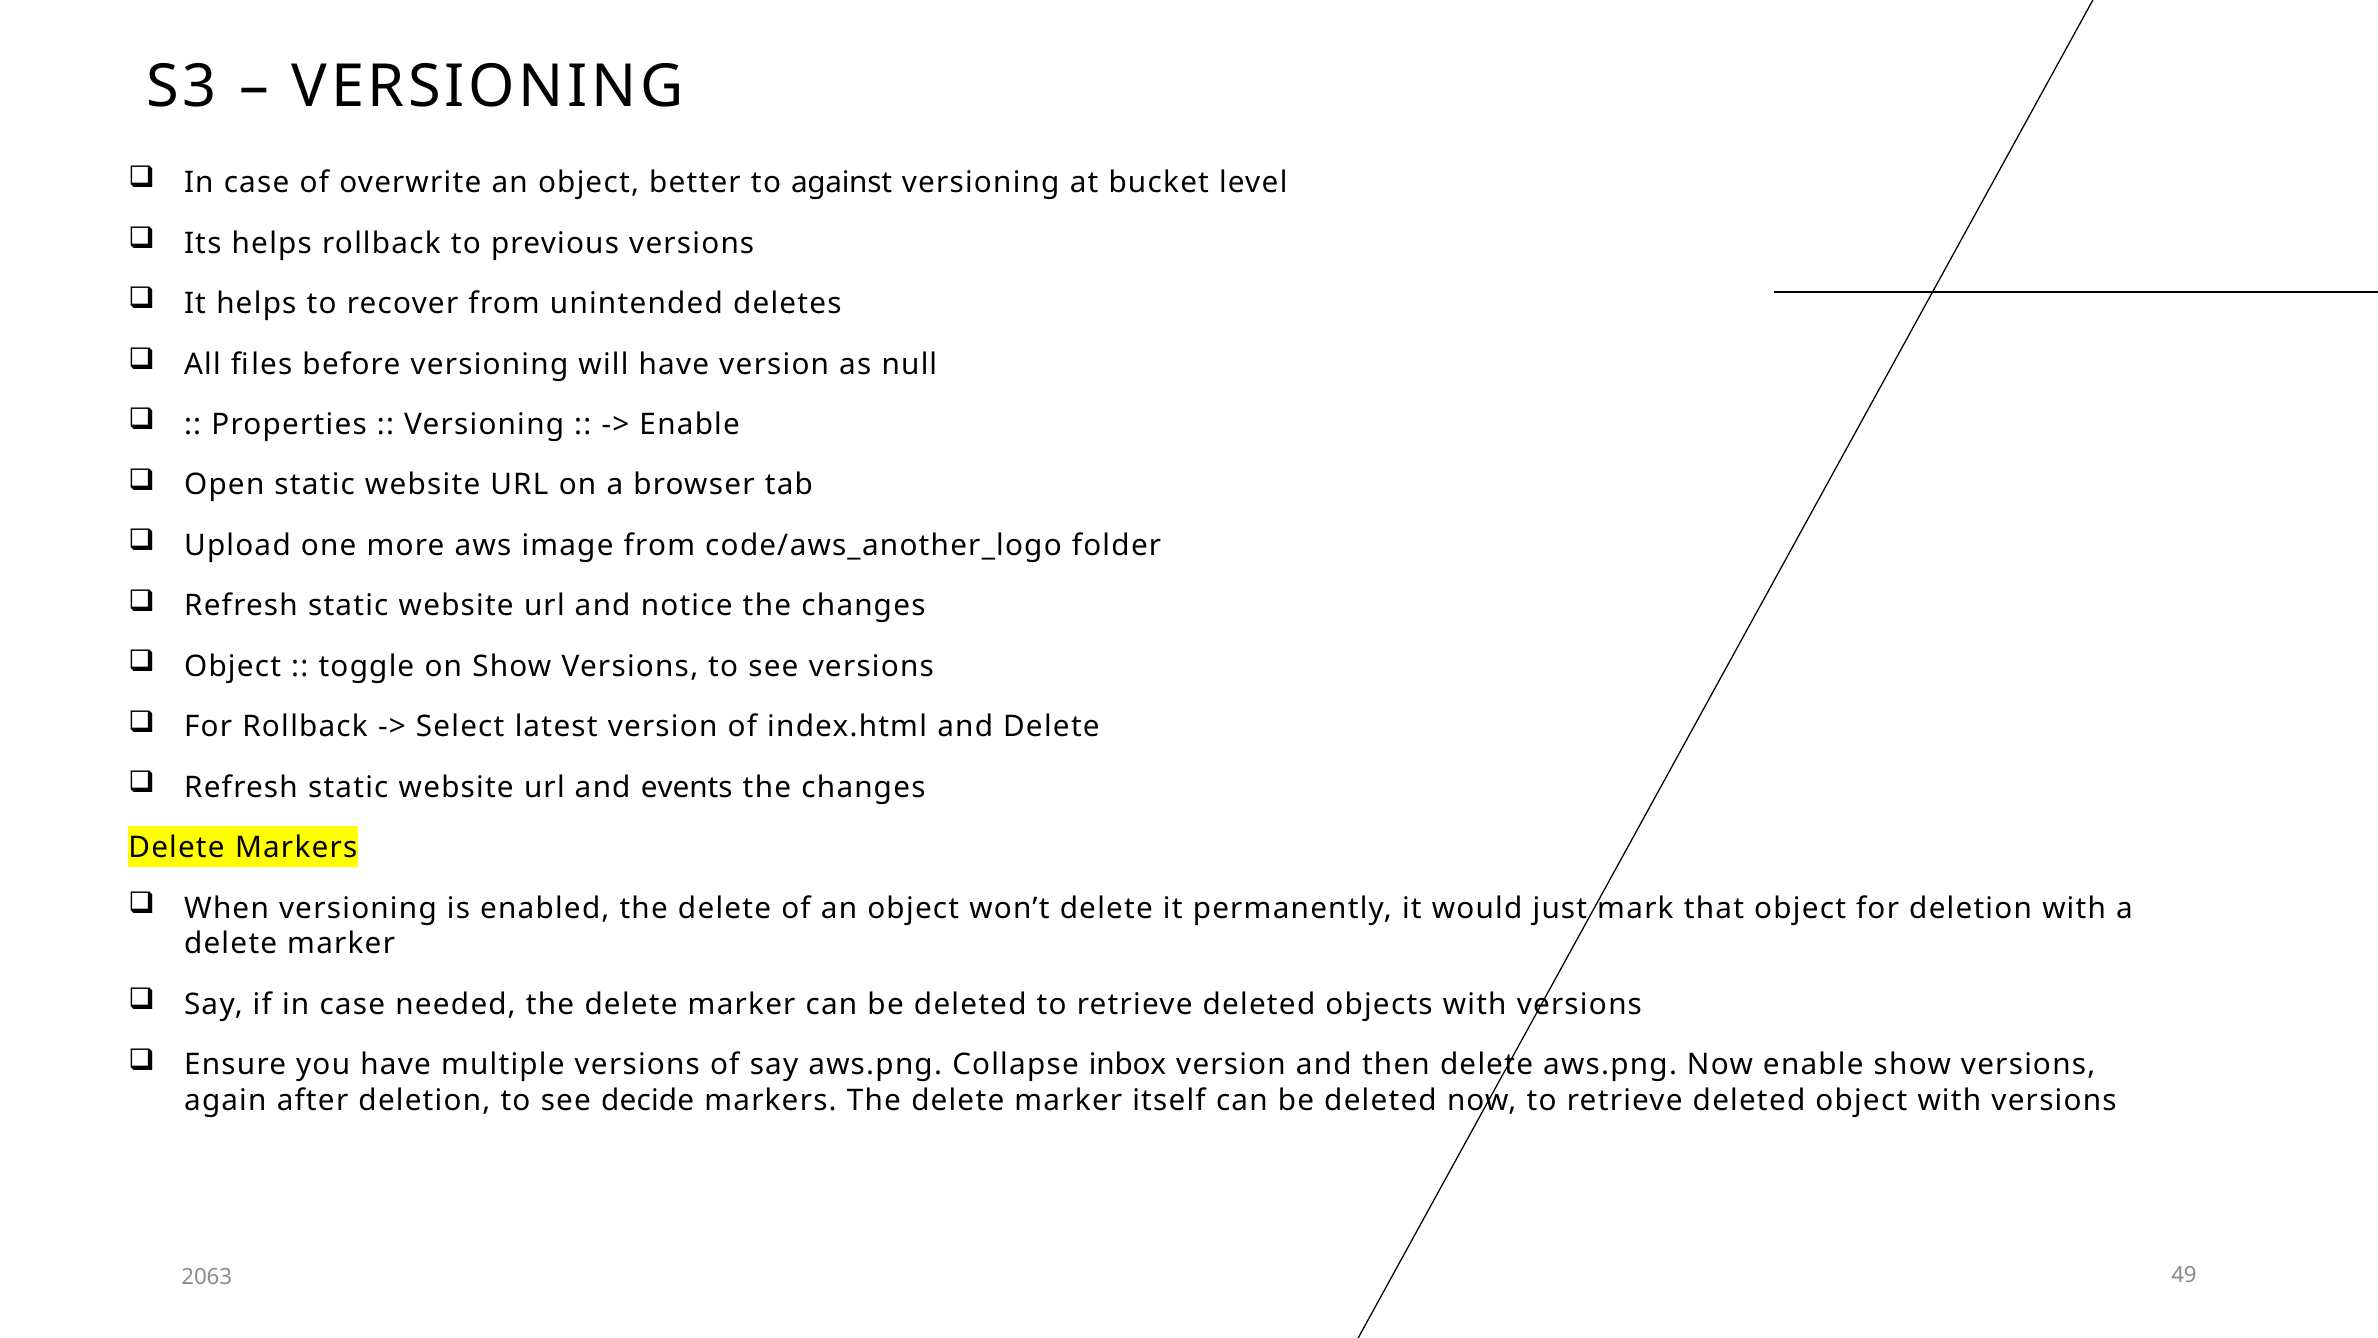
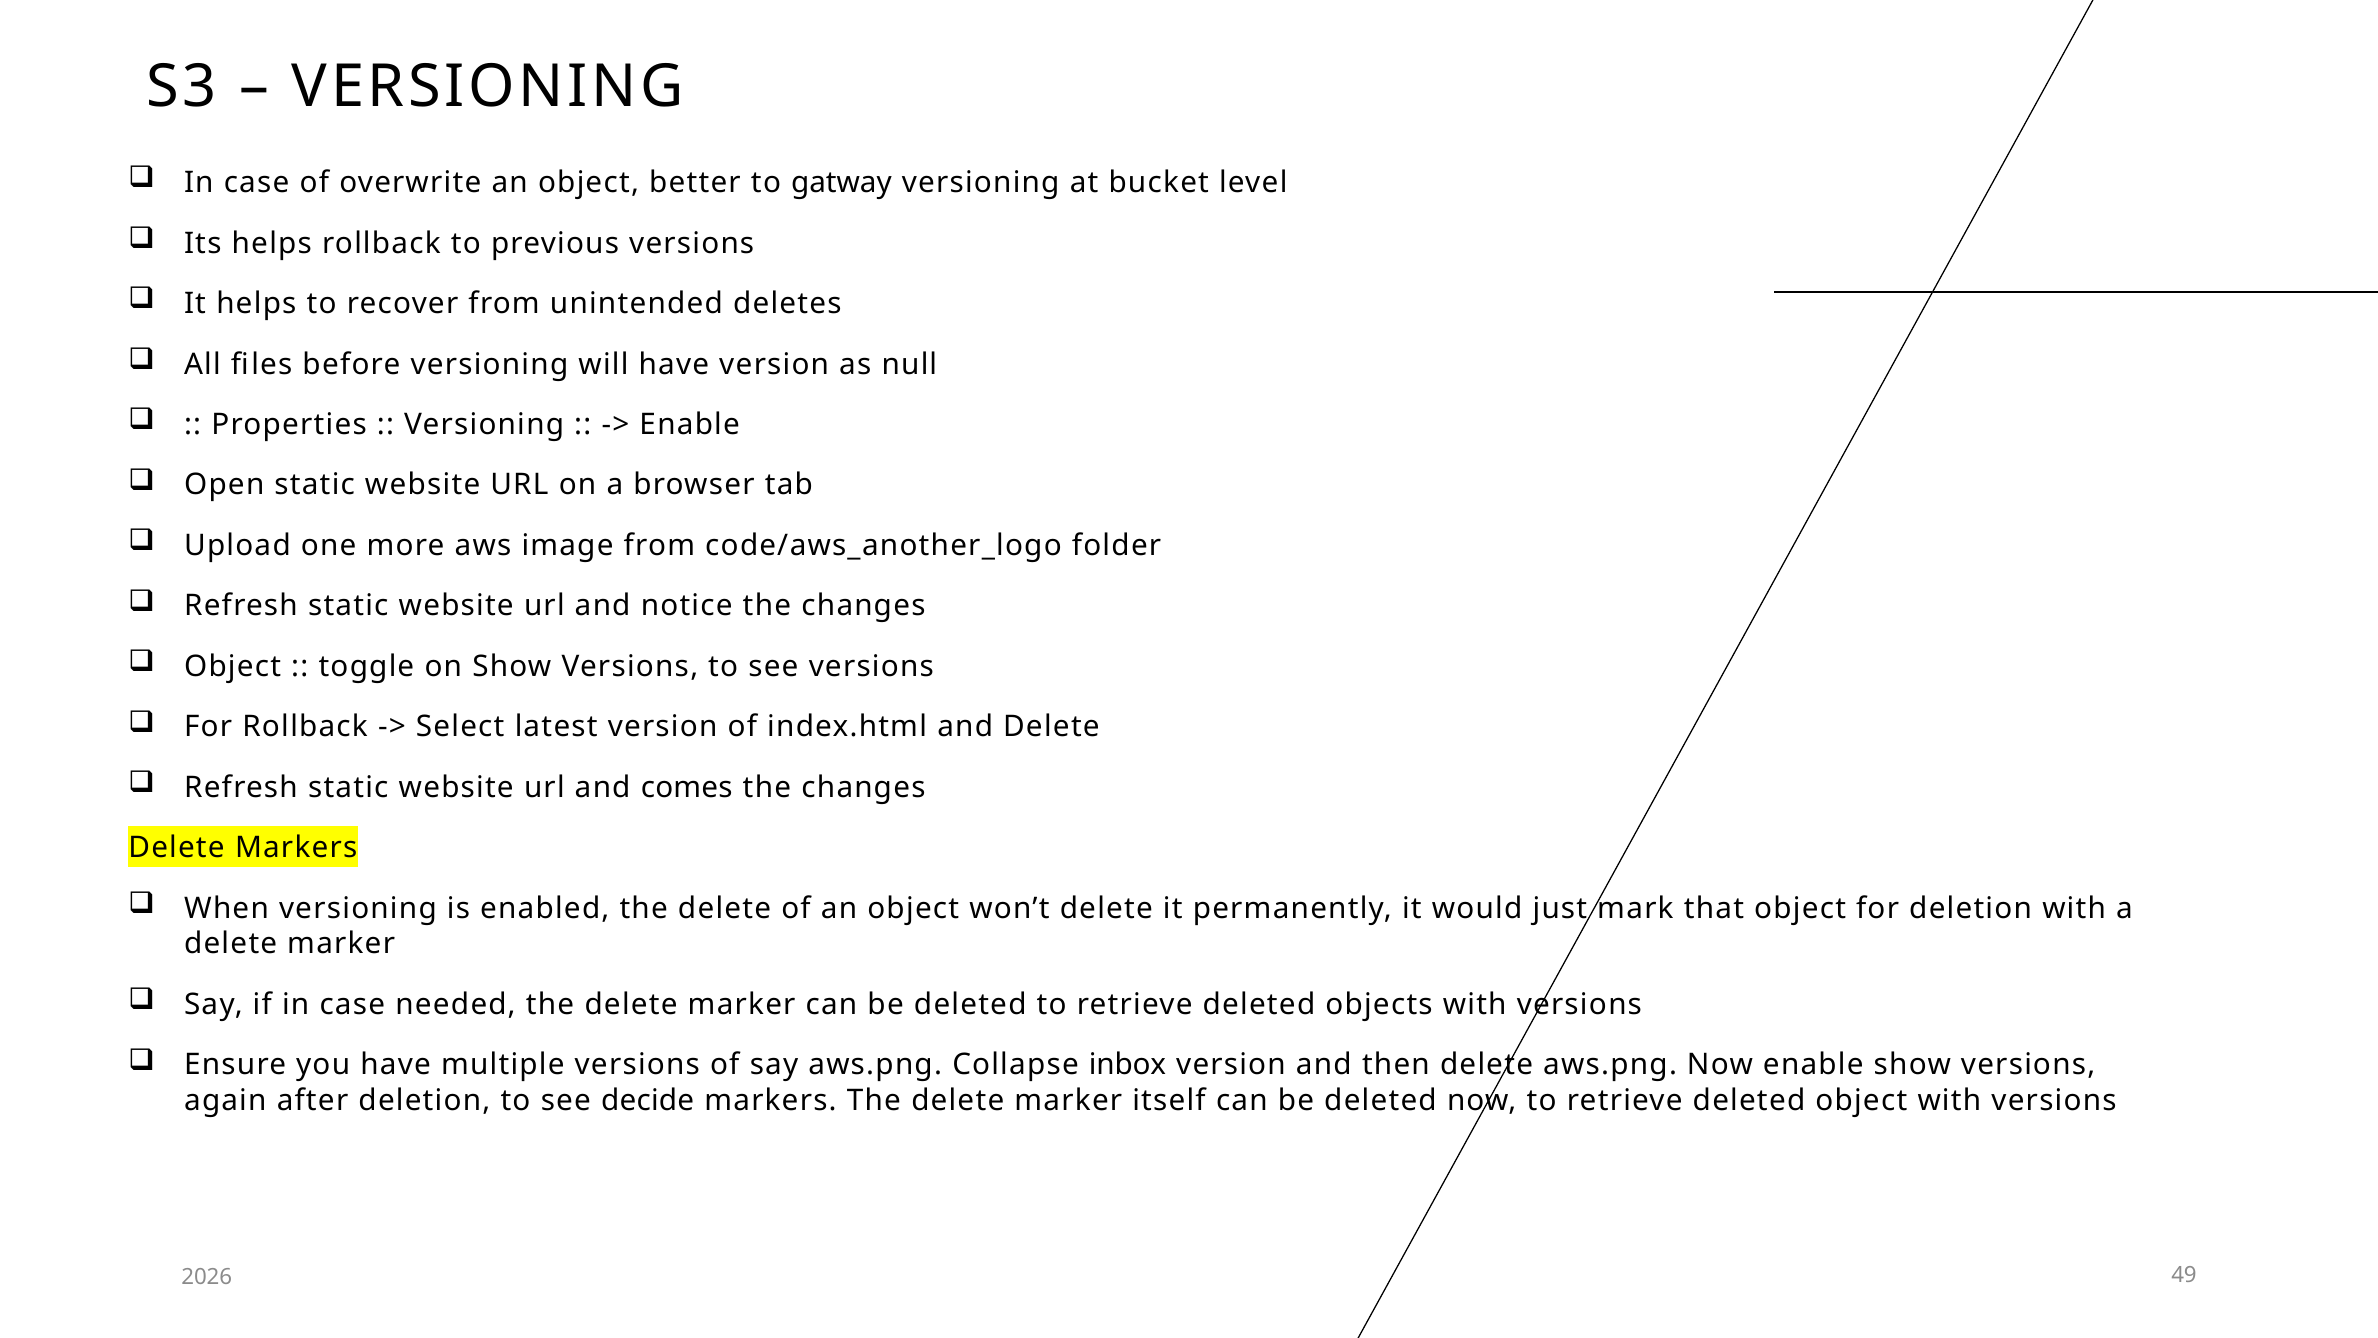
against: against -> gatway
events: events -> comes
2063: 2063 -> 2026
